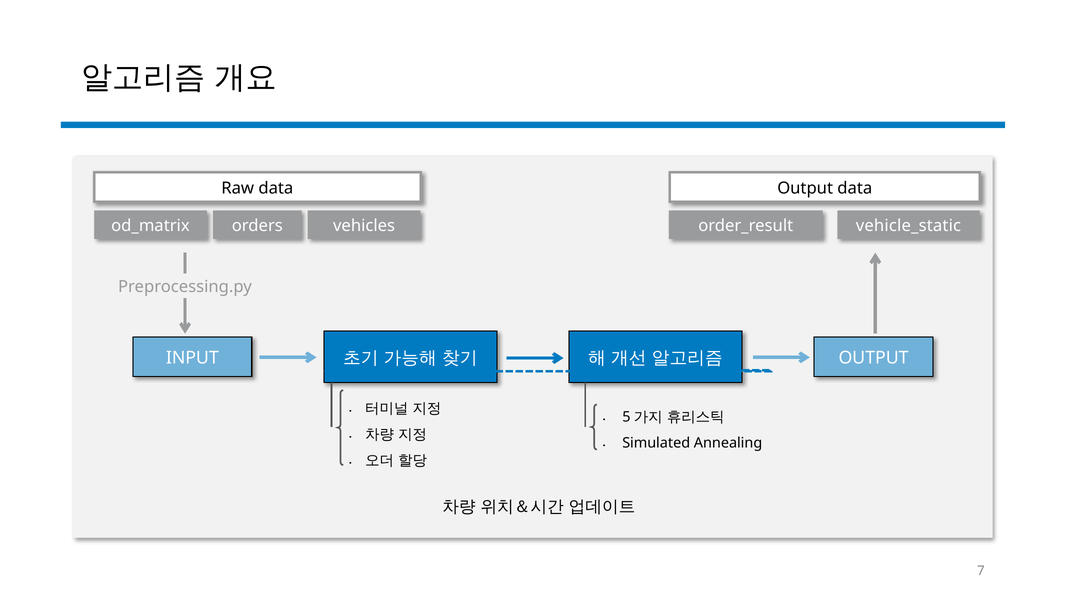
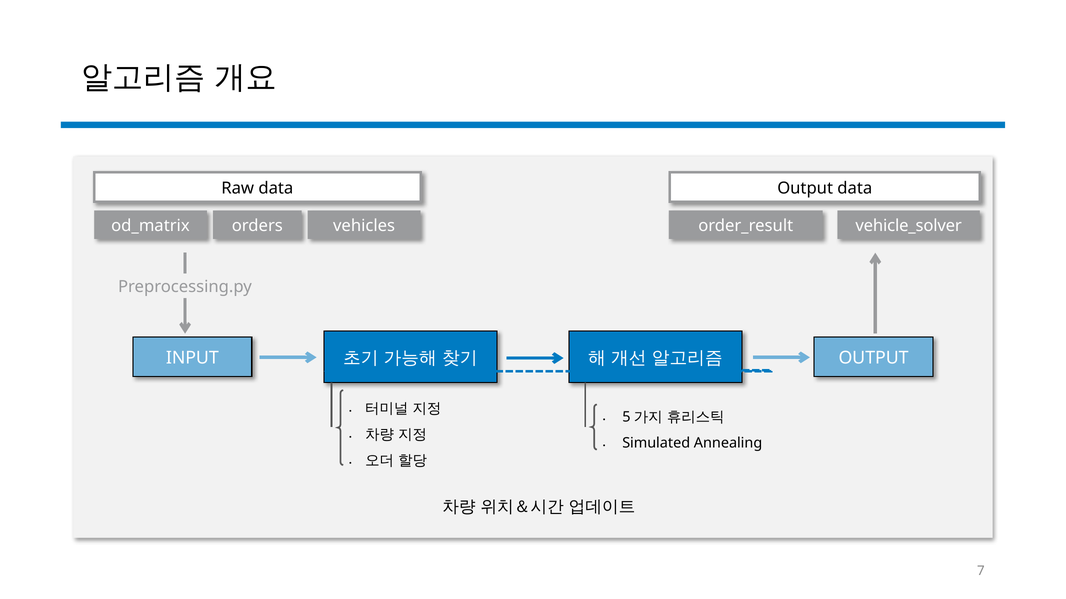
vehicle_static: vehicle_static -> vehicle_solver
